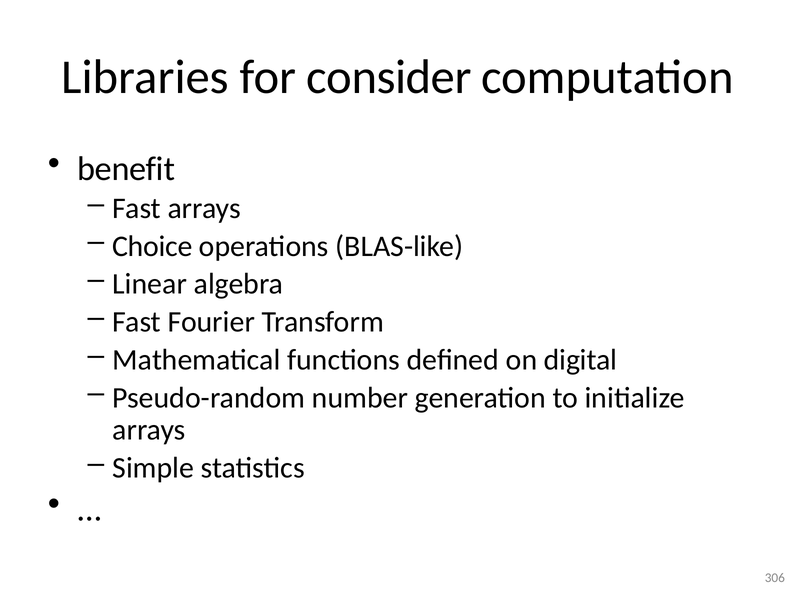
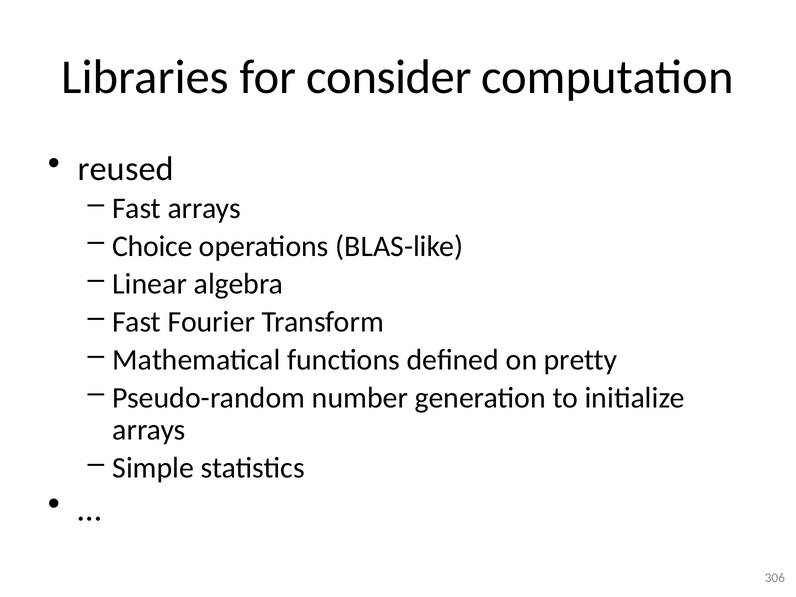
benefit: benefit -> reused
digital: digital -> pretty
